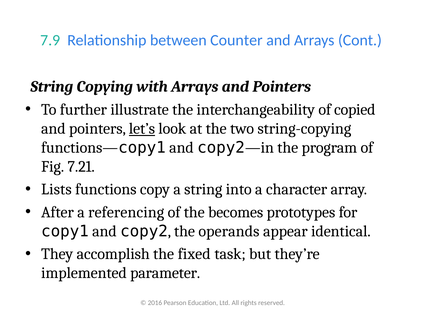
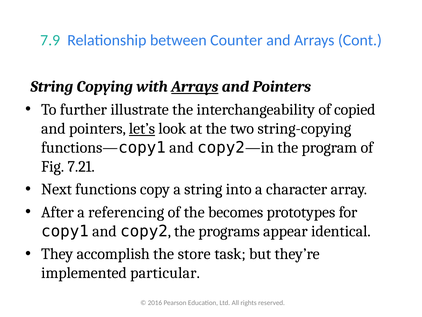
Arrays at (195, 87) underline: none -> present
Lists: Lists -> Next
operands: operands -> programs
fixed: fixed -> store
parameter: parameter -> particular
